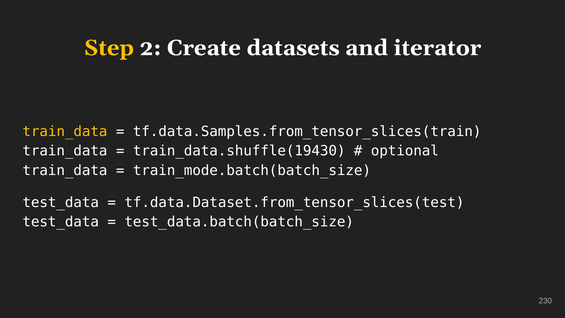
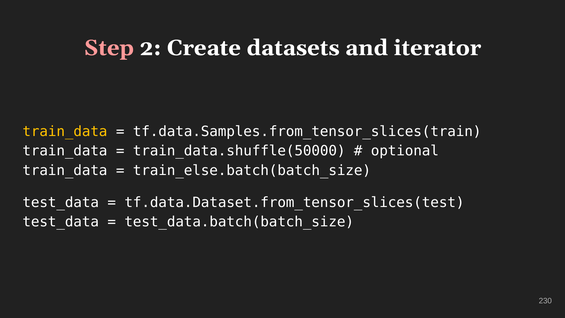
Step colour: yellow -> pink
train_data.shuffle(19430: train_data.shuffle(19430 -> train_data.shuffle(50000
train_mode.batch(batch_size: train_mode.batch(batch_size -> train_else.batch(batch_size
